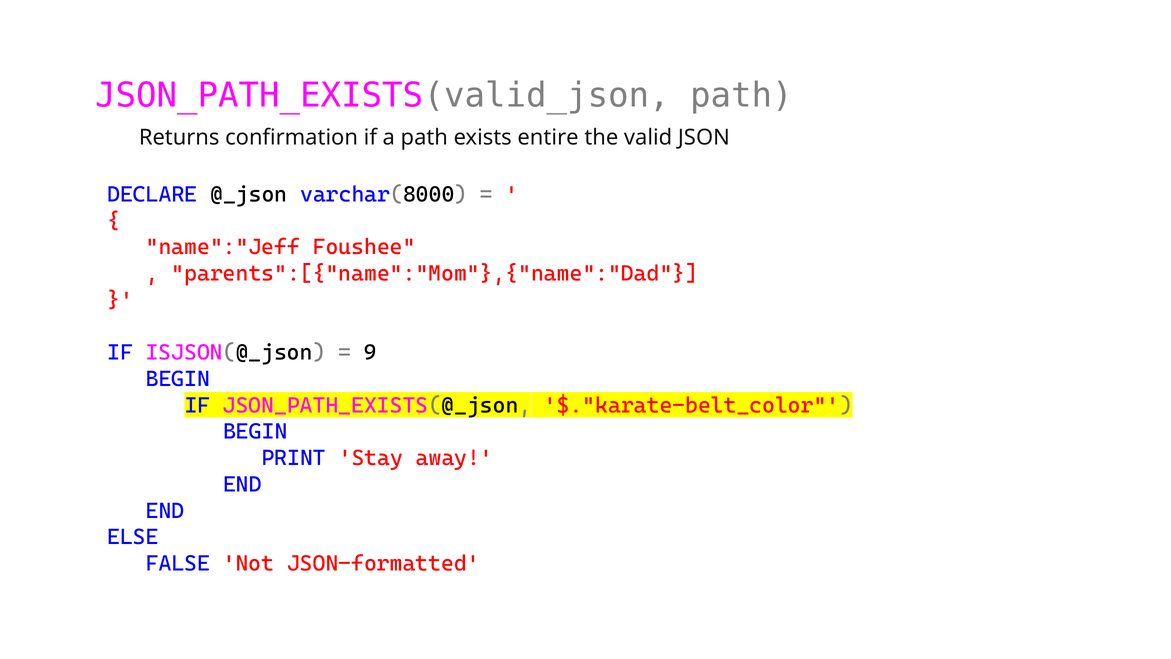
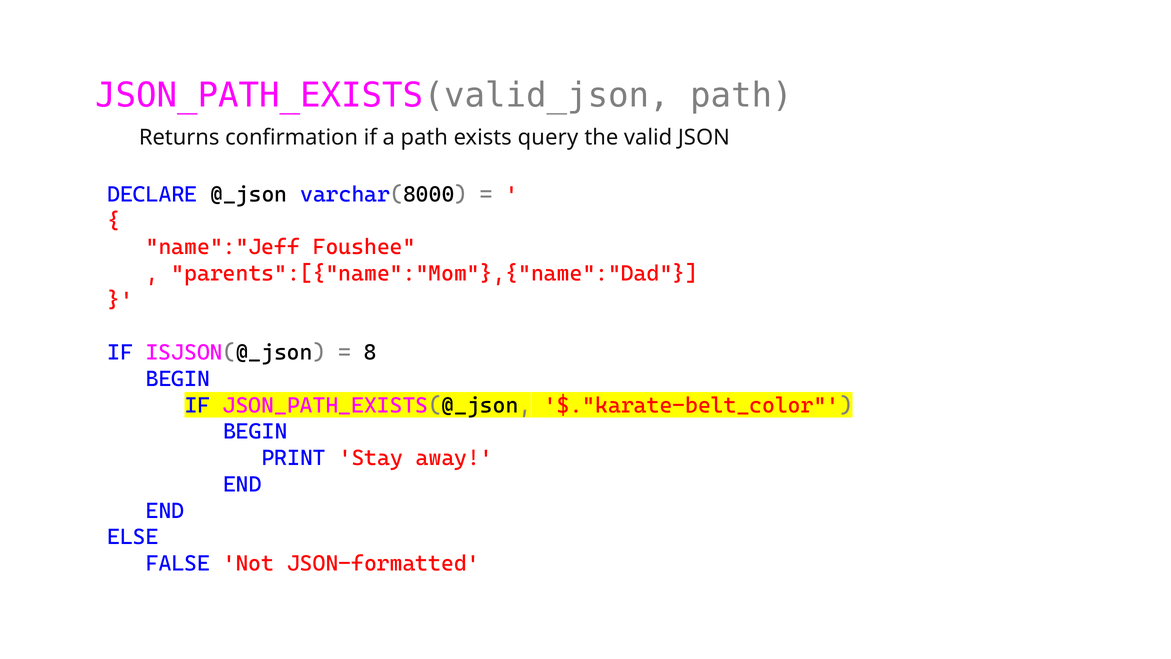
entire: entire -> query
9: 9 -> 8
